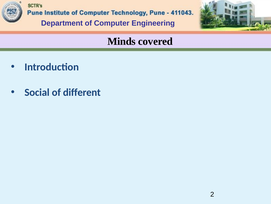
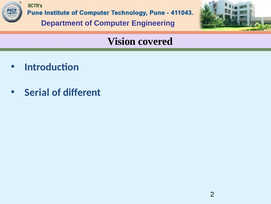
Minds: Minds -> Vision
Social: Social -> Serial
